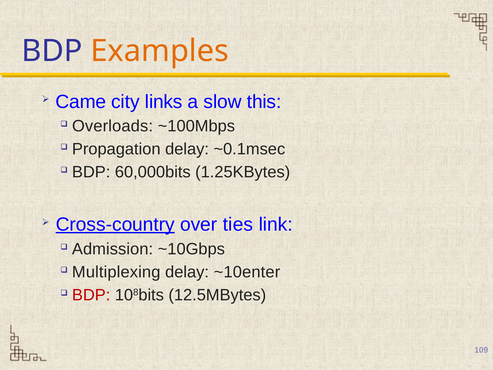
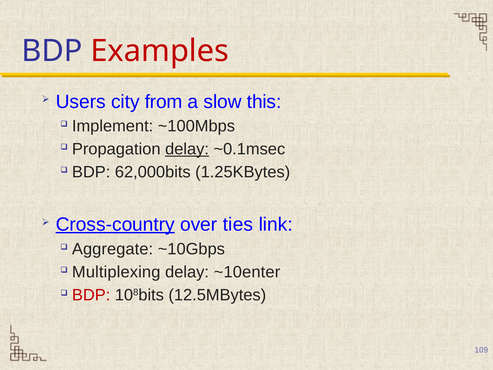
Examples colour: orange -> red
Came: Came -> Users
links: links -> from
Overloads: Overloads -> Implement
delay at (187, 149) underline: none -> present
60,000bits: 60,000bits -> 62,000bits
Admission: Admission -> Aggregate
